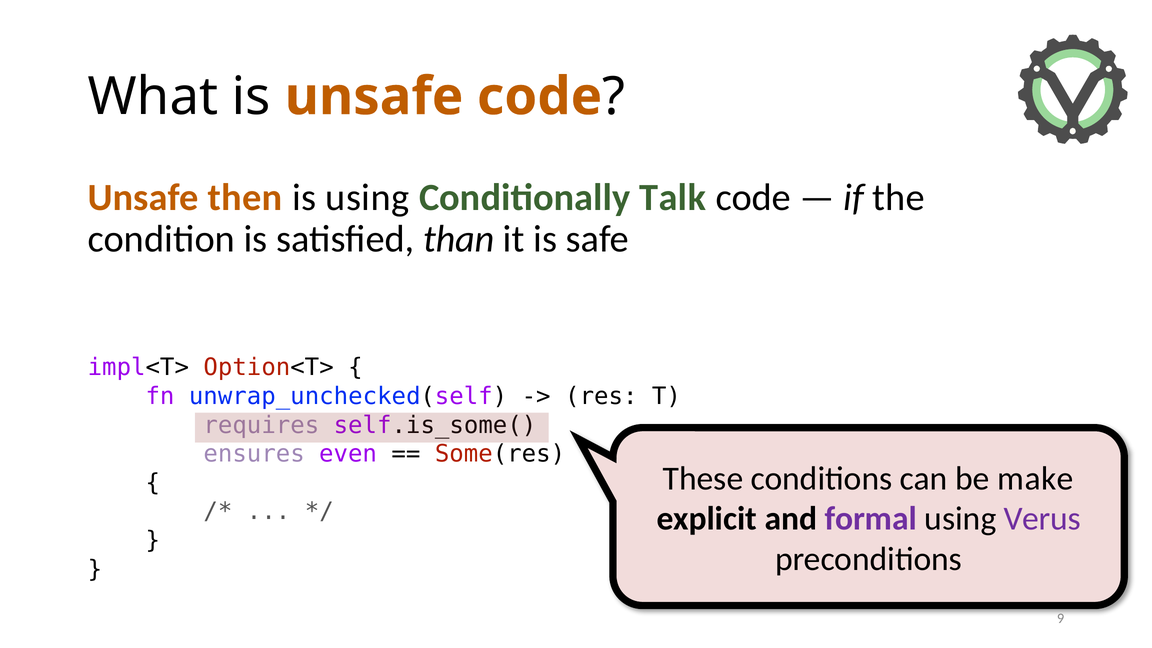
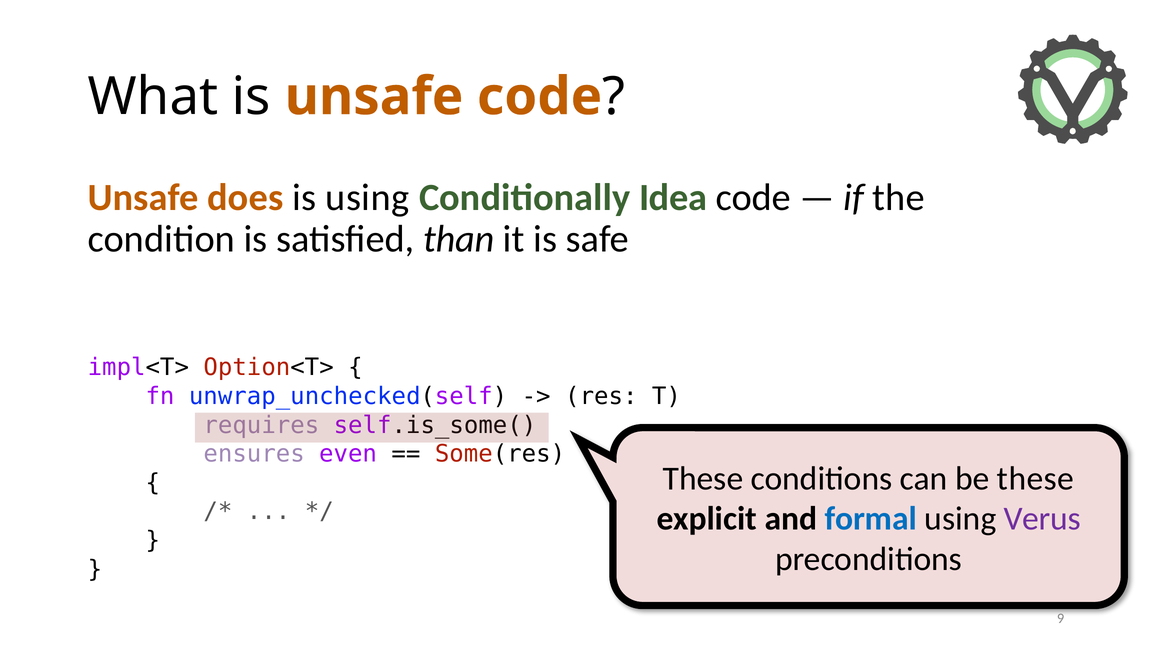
then: then -> does
Talk: Talk -> Idea
be make: make -> these
formal colour: purple -> blue
